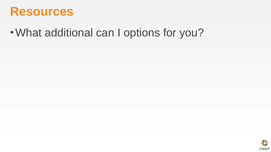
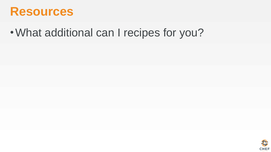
options: options -> recipes
